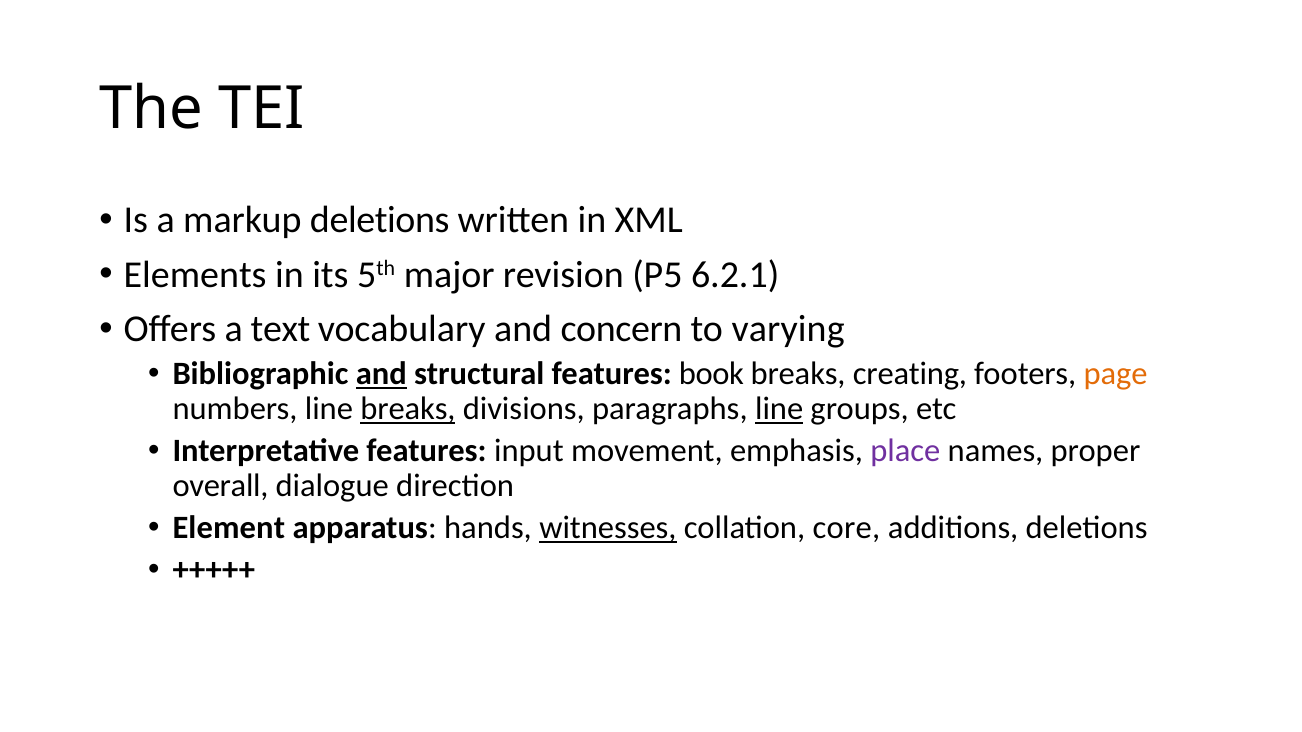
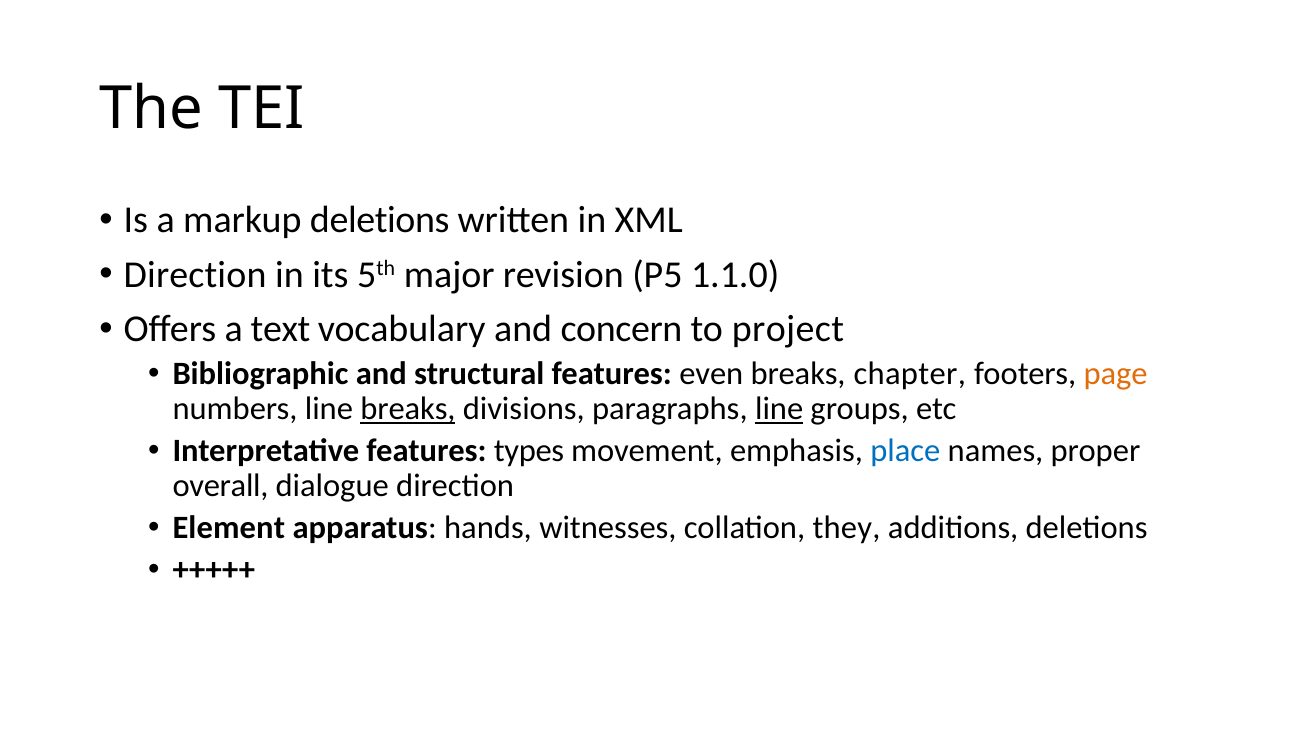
Elements at (195, 275): Elements -> Direction
6.2.1: 6.2.1 -> 1.1.0
varying: varying -> project
and at (381, 374) underline: present -> none
book: book -> even
creating: creating -> chapter
input: input -> types
place colour: purple -> blue
witnesses underline: present -> none
core: core -> they
